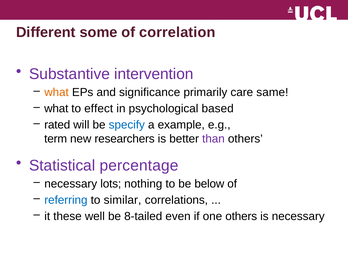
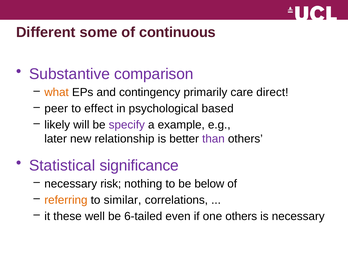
correlation: correlation -> continuous
intervention: intervention -> comparison
significance: significance -> contingency
same: same -> direct
what at (56, 109): what -> peer
rated: rated -> likely
specify colour: blue -> purple
term: term -> later
researchers: researchers -> relationship
percentage: percentage -> significance
lots: lots -> risk
referring colour: blue -> orange
8-tailed: 8-tailed -> 6-tailed
